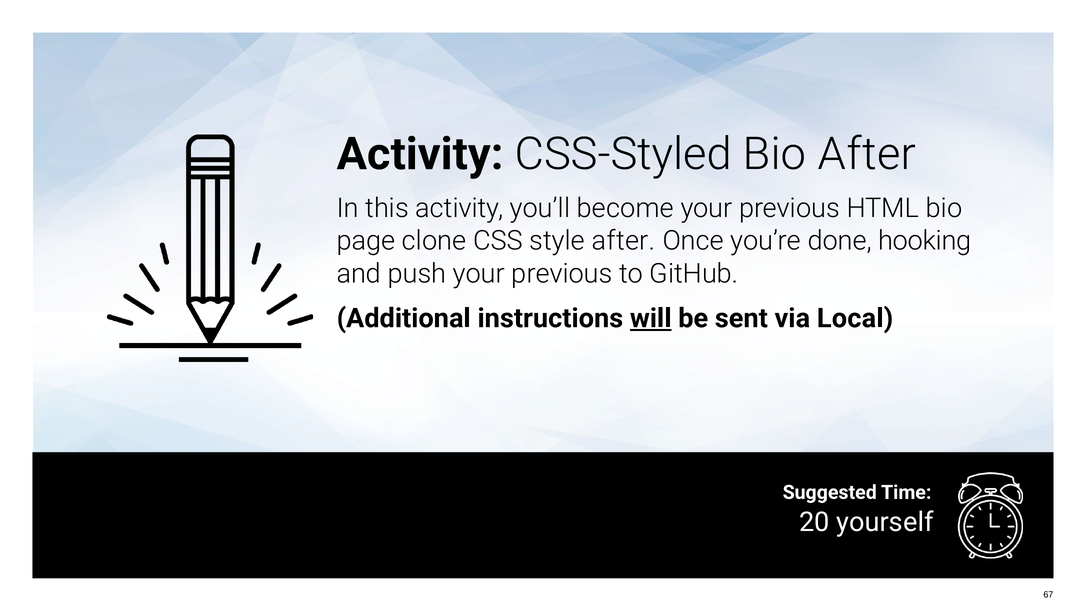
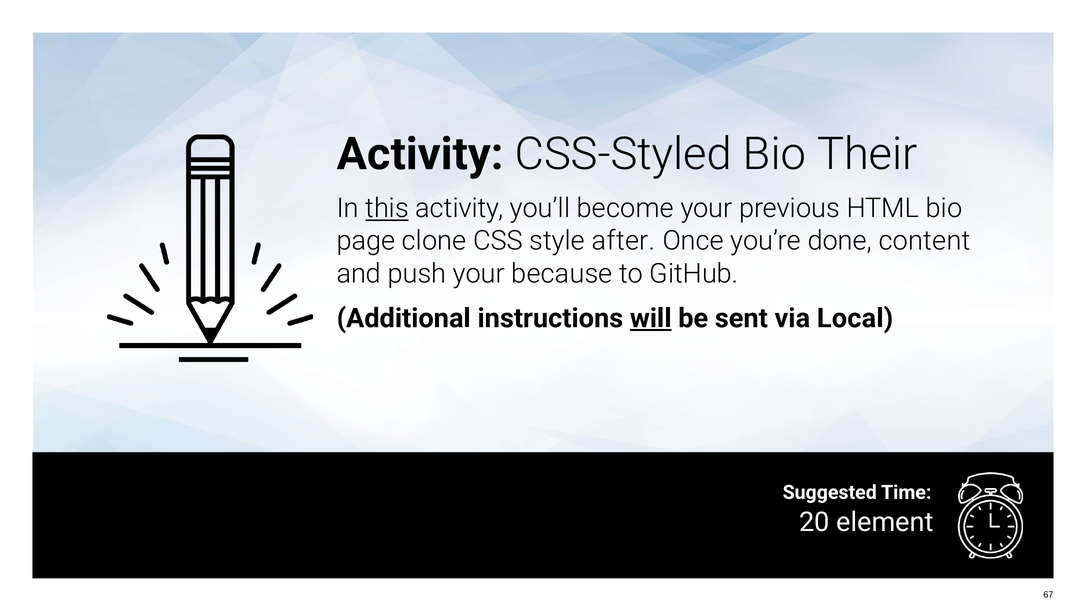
Bio After: After -> Their
this underline: none -> present
hooking: hooking -> content
push your previous: previous -> because
yourself: yourself -> element
